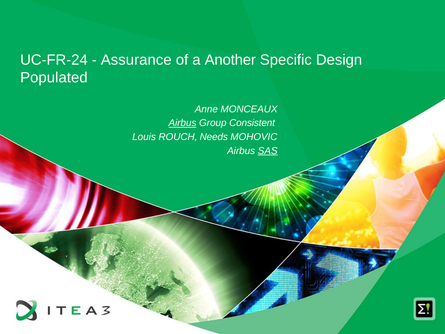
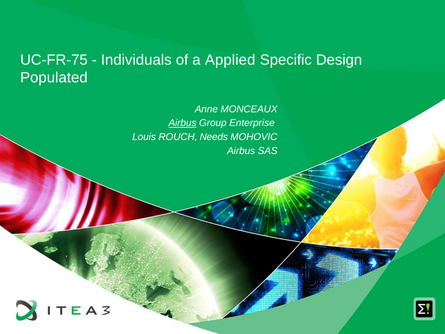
UC-FR-24: UC-FR-24 -> UC-FR-75
Assurance: Assurance -> Individuals
Another: Another -> Applied
Consistent: Consistent -> Enterprise
SAS underline: present -> none
